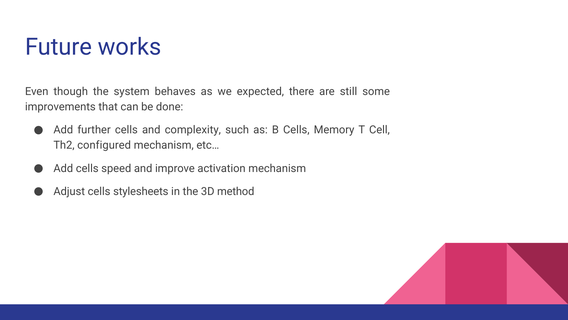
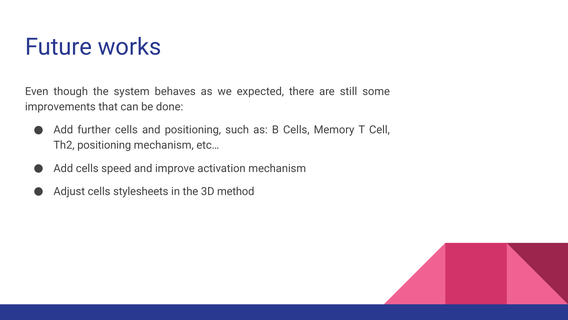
and complexity: complexity -> positioning
Th2 configured: configured -> positioning
